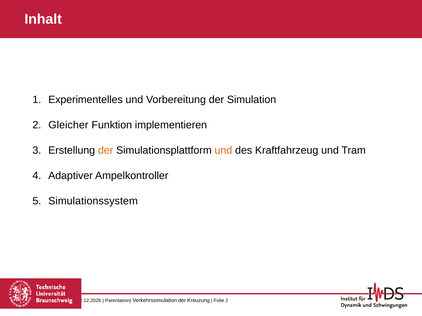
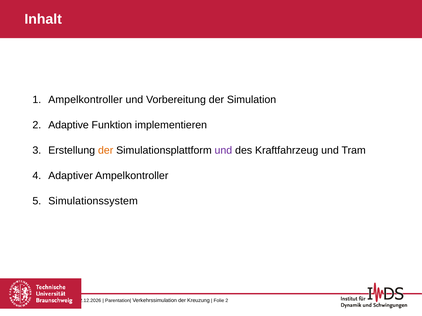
Experimentelles at (85, 100): Experimentelles -> Ampelkontroller
Gleicher: Gleicher -> Adaptive
und at (223, 151) colour: orange -> purple
